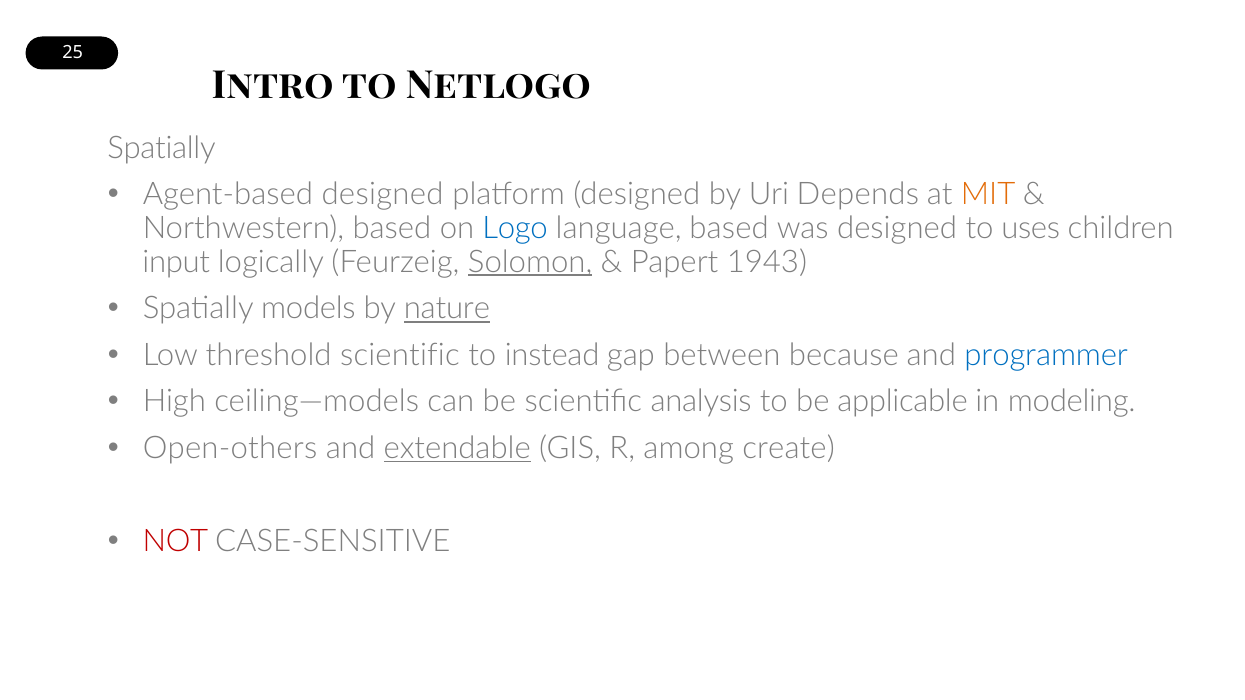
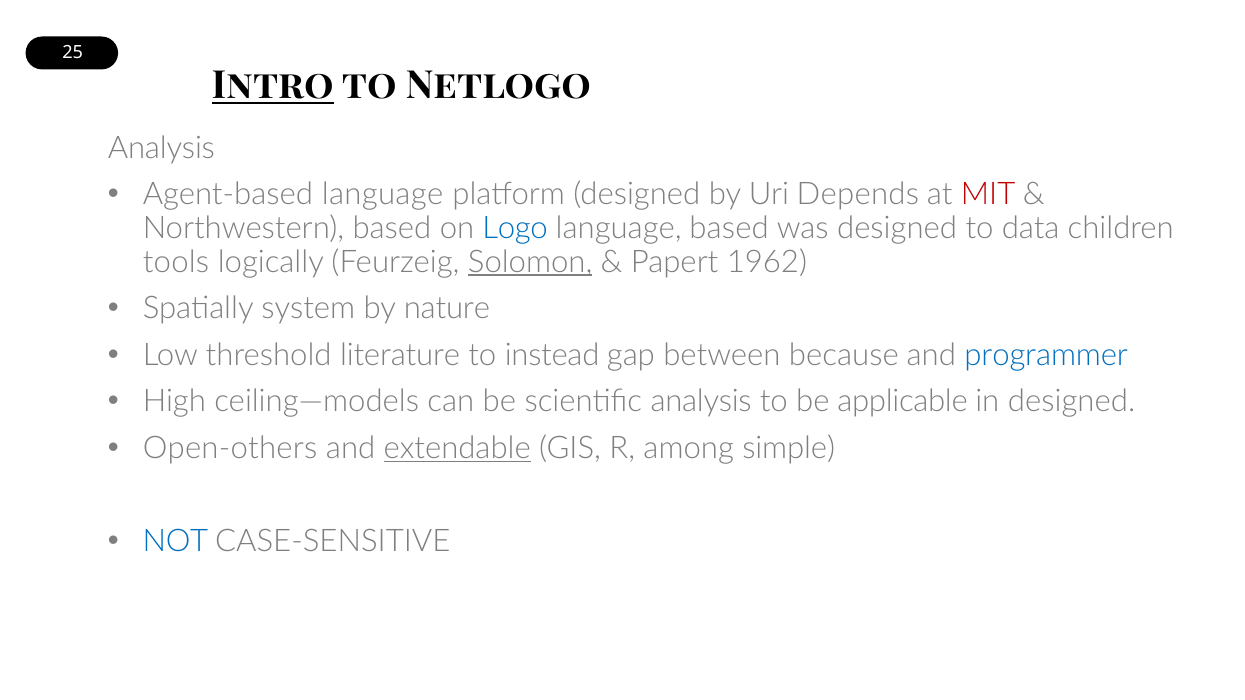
Intro underline: none -> present
Spatially at (161, 148): Spatially -> Analysis
Agent-based designed: designed -> language
MIT colour: orange -> red
uses: uses -> data
input: input -> tools
1943: 1943 -> 1962
models: models -> system
nature underline: present -> none
threshold scientific: scientific -> literature
in modeling: modeling -> designed
create: create -> simple
NOT colour: red -> blue
